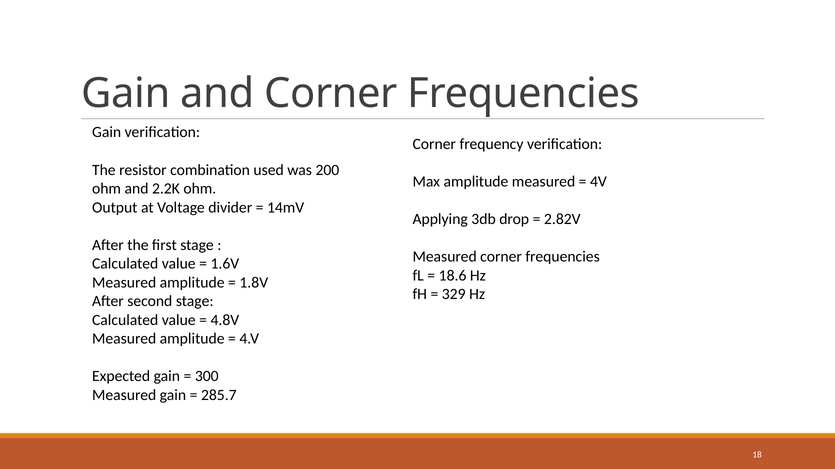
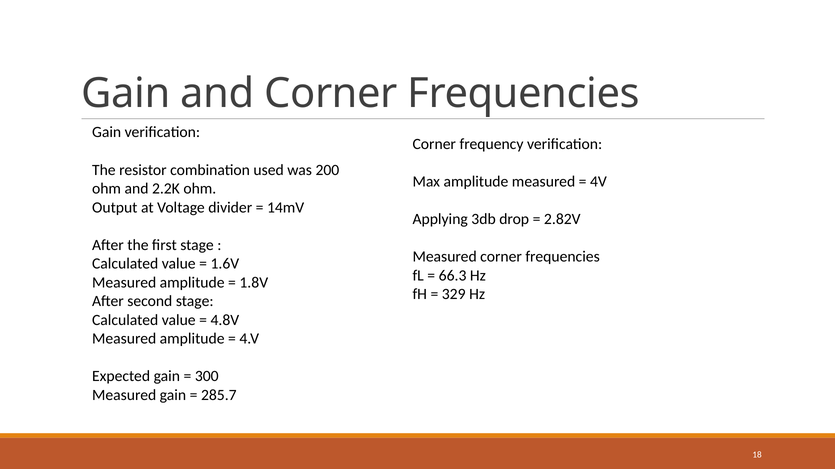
18.6: 18.6 -> 66.3
